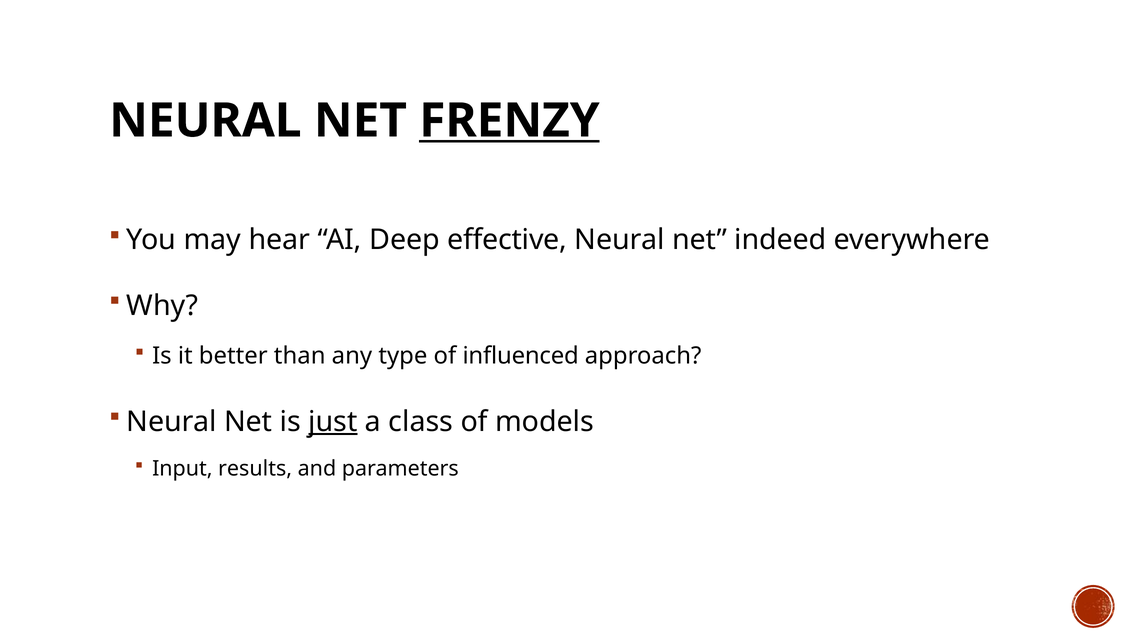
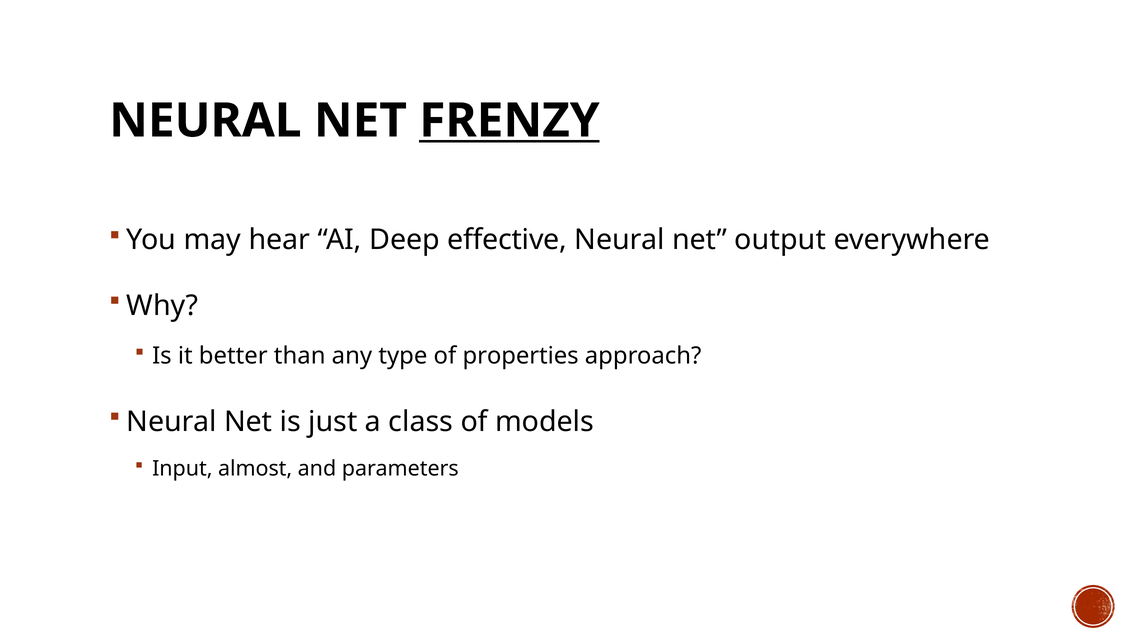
indeed: indeed -> output
influenced: influenced -> properties
just underline: present -> none
results: results -> almost
